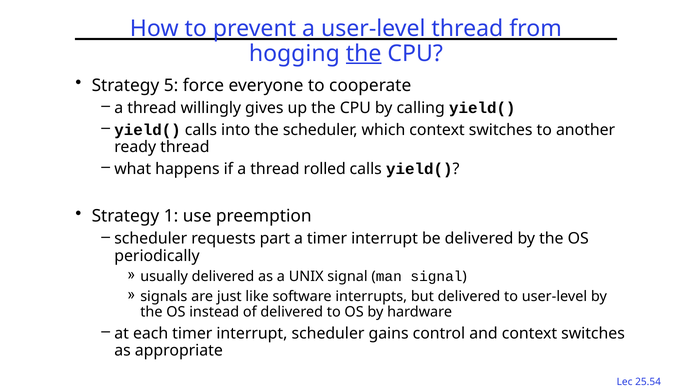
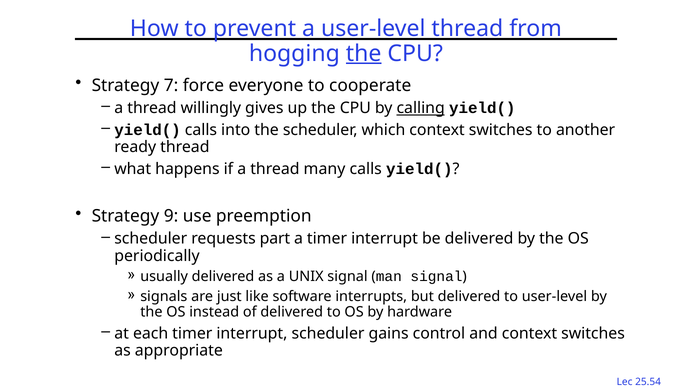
5: 5 -> 7
calling underline: none -> present
rolled: rolled -> many
1: 1 -> 9
